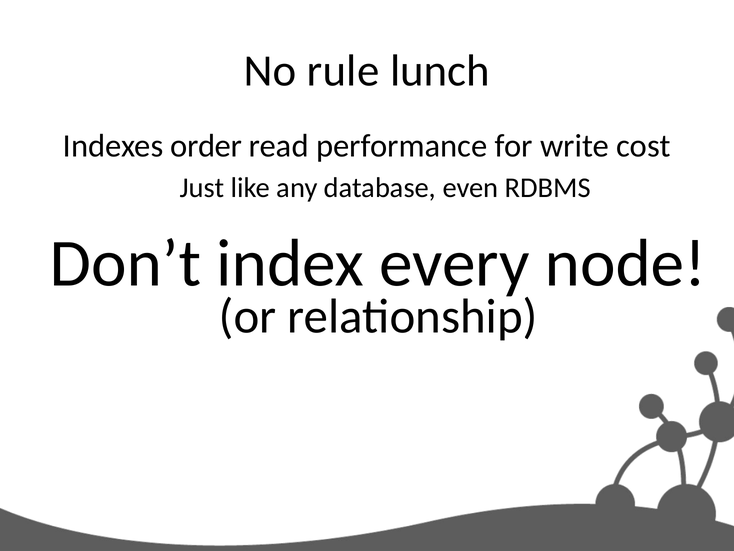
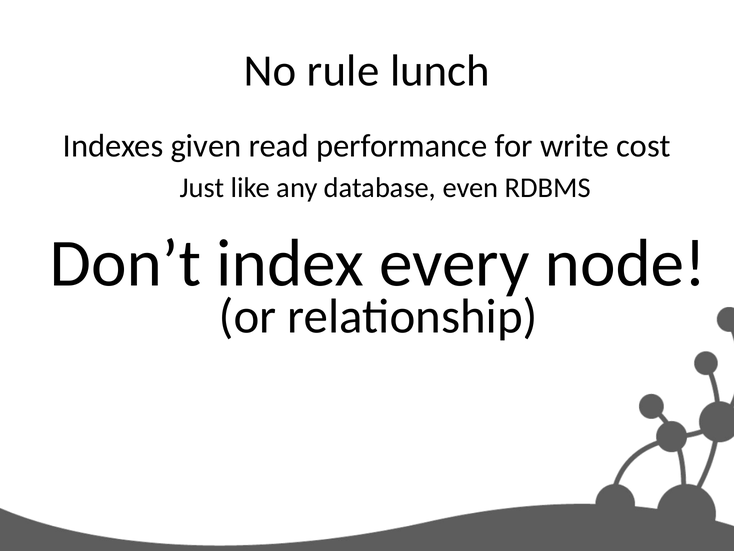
order: order -> given
